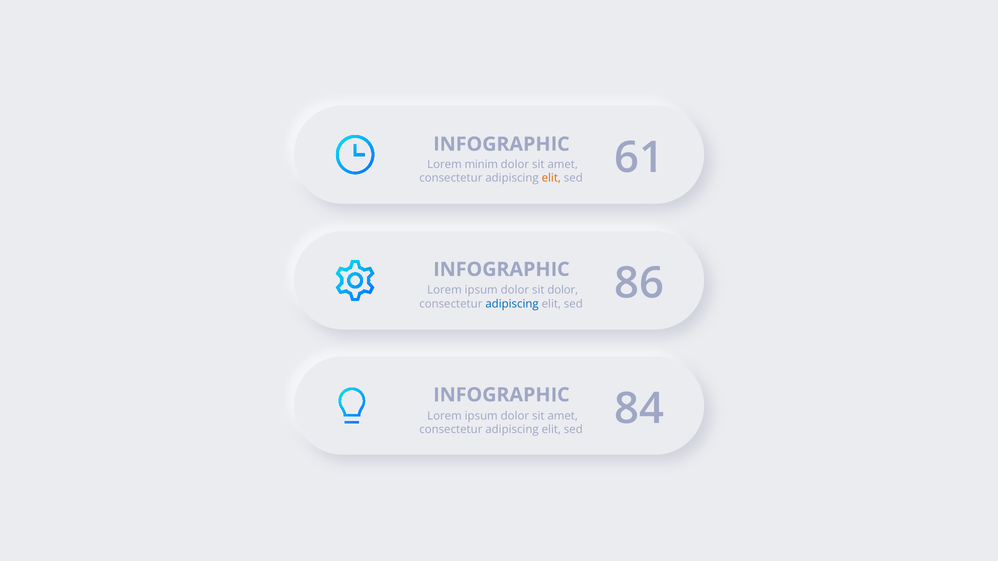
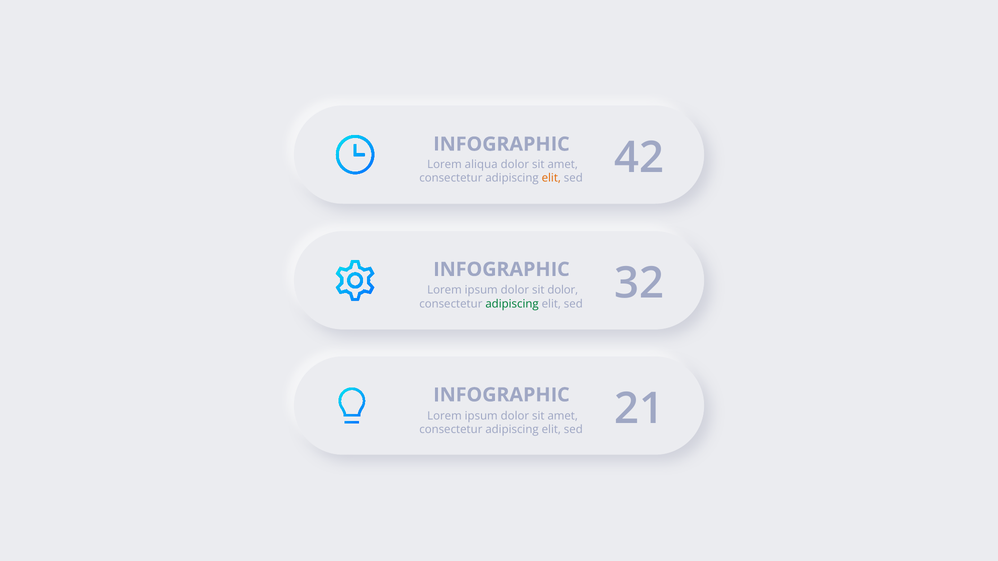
61: 61 -> 42
minim: minim -> aliqua
86: 86 -> 32
adipiscing at (512, 304) colour: blue -> green
84: 84 -> 21
